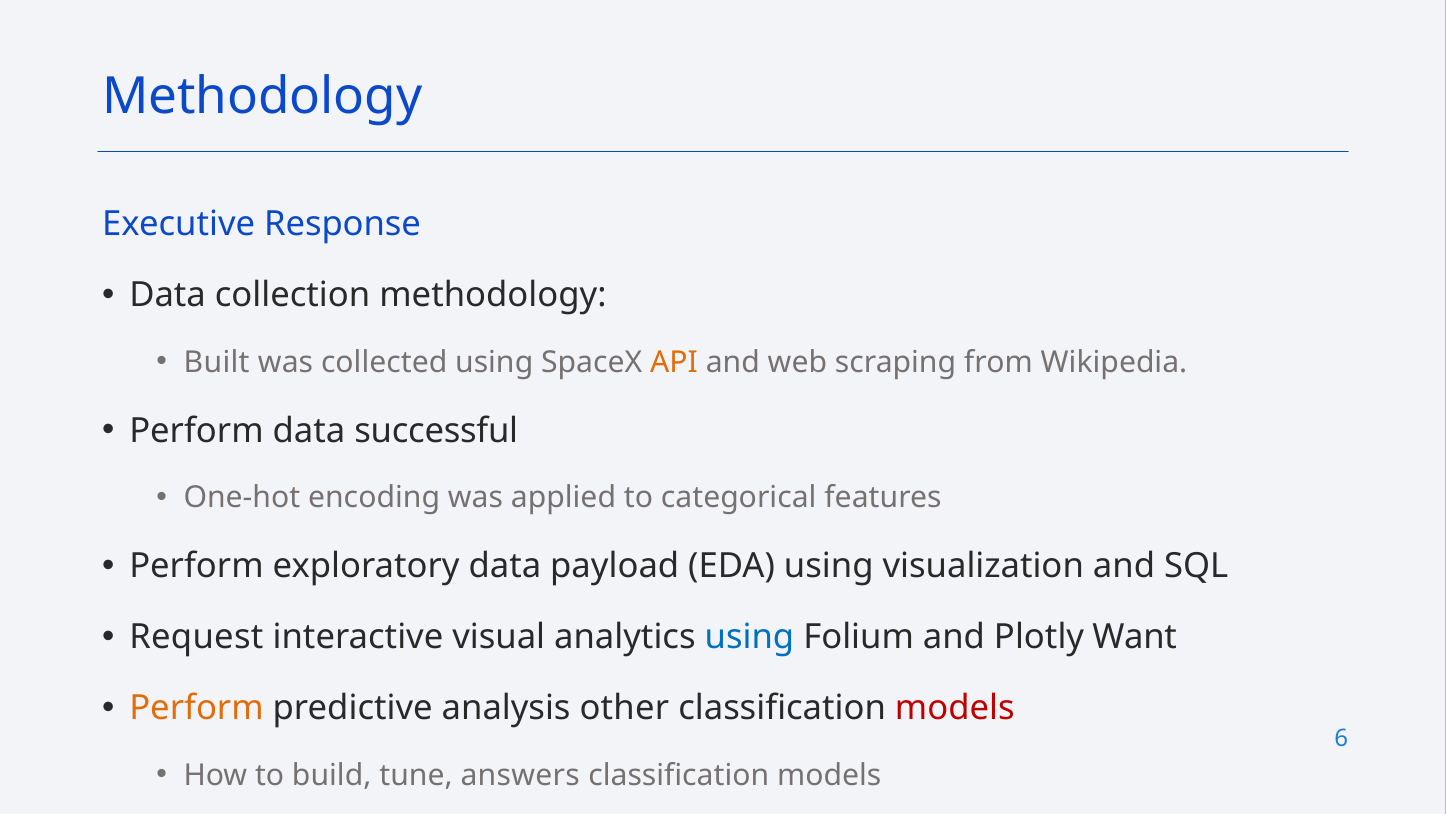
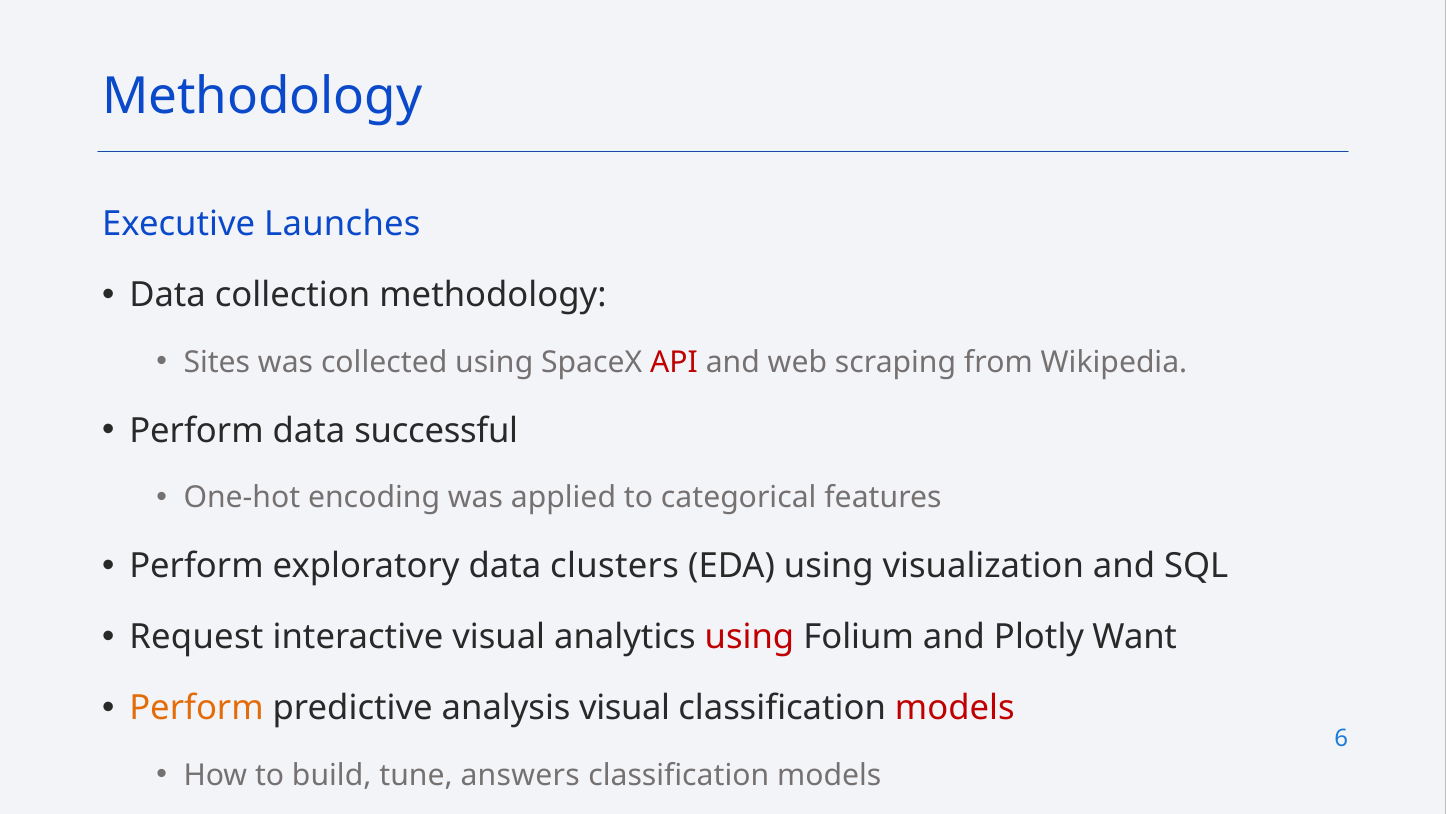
Response: Response -> Launches
Built: Built -> Sites
API colour: orange -> red
payload: payload -> clusters
using at (749, 637) colour: blue -> red
analysis other: other -> visual
